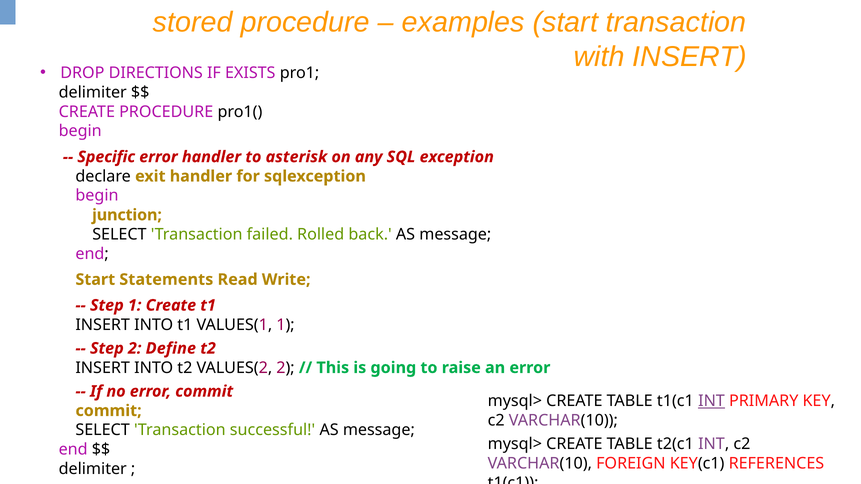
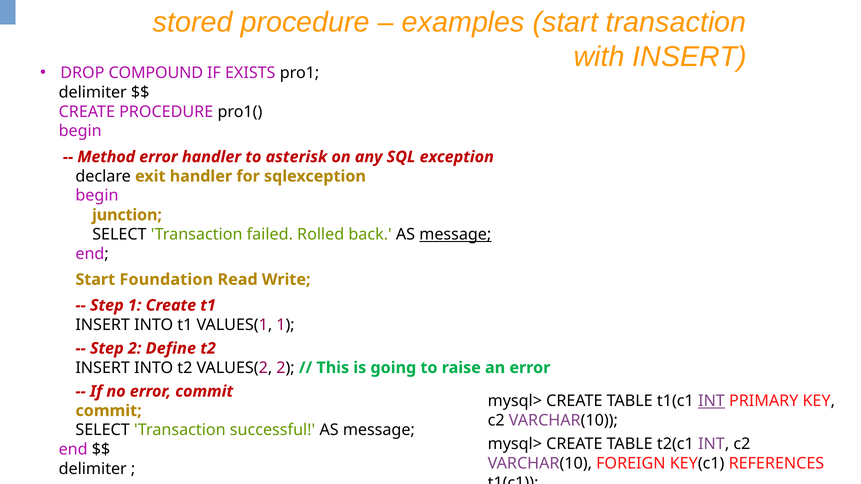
DIRECTIONS: DIRECTIONS -> COMPOUND
Specific: Specific -> Method
message at (455, 234) underline: none -> present
Statements: Statements -> Foundation
